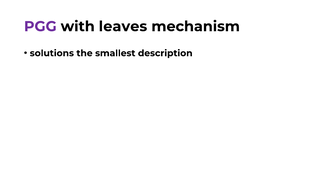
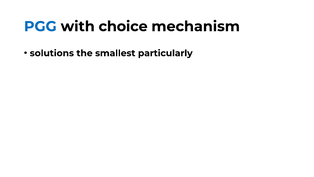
PGG colour: purple -> blue
leaves: leaves -> choice
description: description -> particularly
